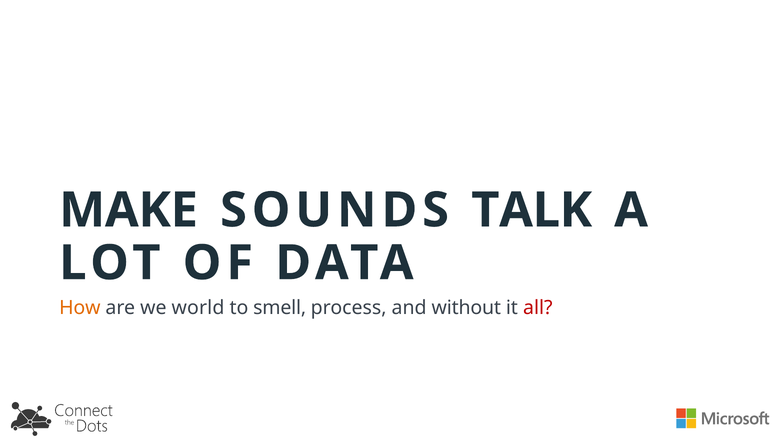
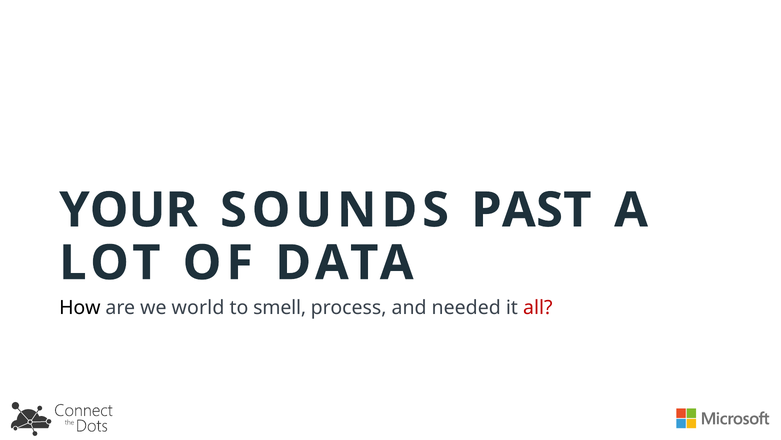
MAKE: MAKE -> YOUR
TALK: TALK -> PAST
How colour: orange -> black
without: without -> needed
